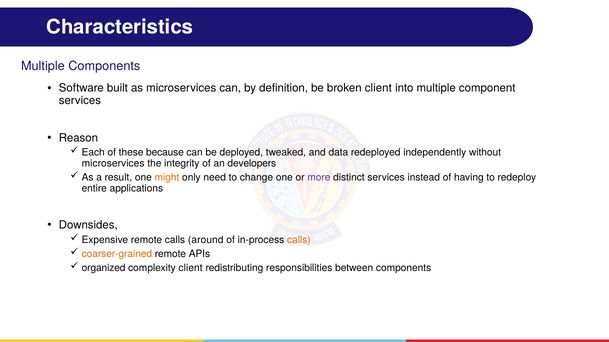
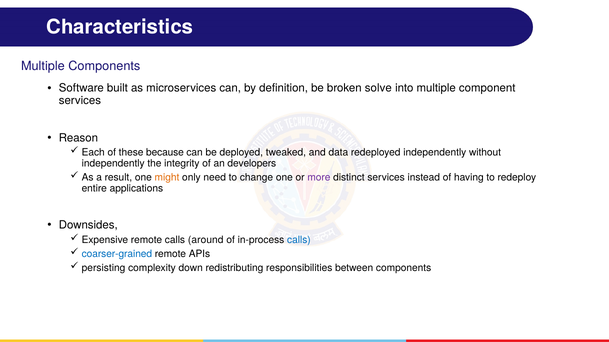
broken client: client -> solve
microservices at (113, 164): microservices -> independently
calls at (299, 240) colour: orange -> blue
coarser-grained colour: orange -> blue
organized: organized -> persisting
complexity client: client -> down
